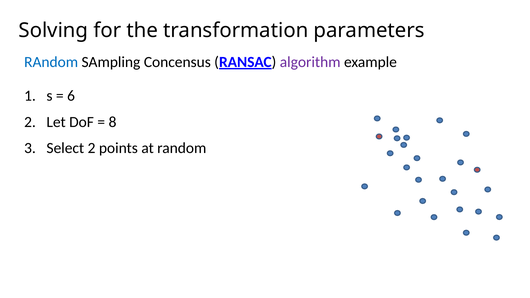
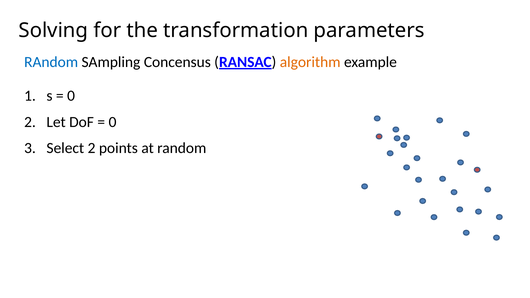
algorithm colour: purple -> orange
6 at (71, 96): 6 -> 0
8 at (112, 122): 8 -> 0
